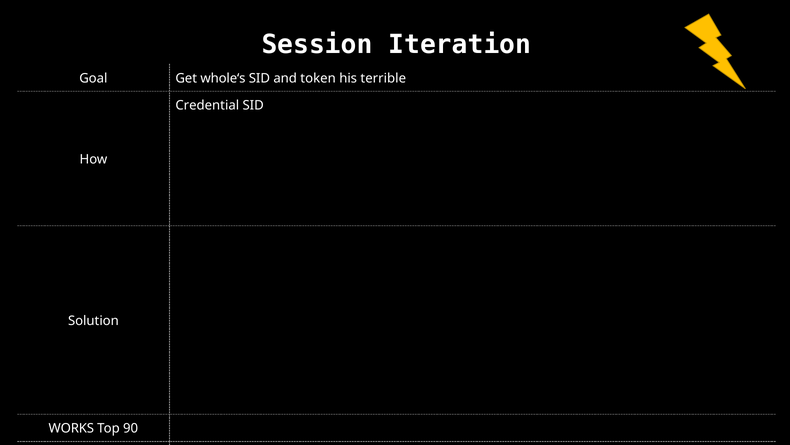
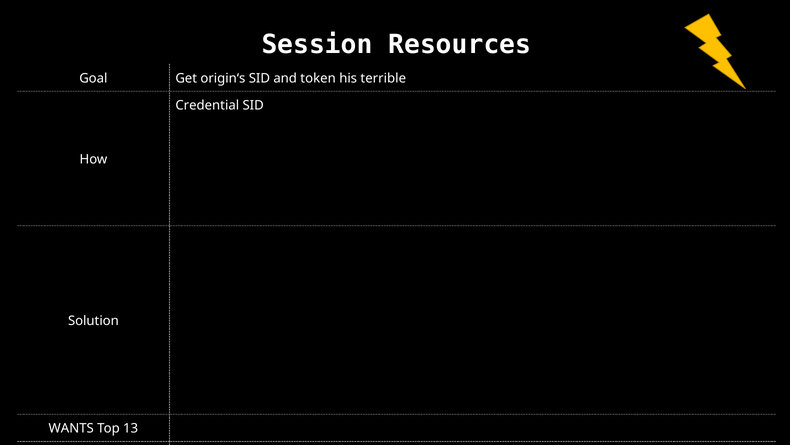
Iteration: Iteration -> Resources
whole‘s: whole‘s -> origin‘s
WORKS: WORKS -> WANTS
90: 90 -> 13
